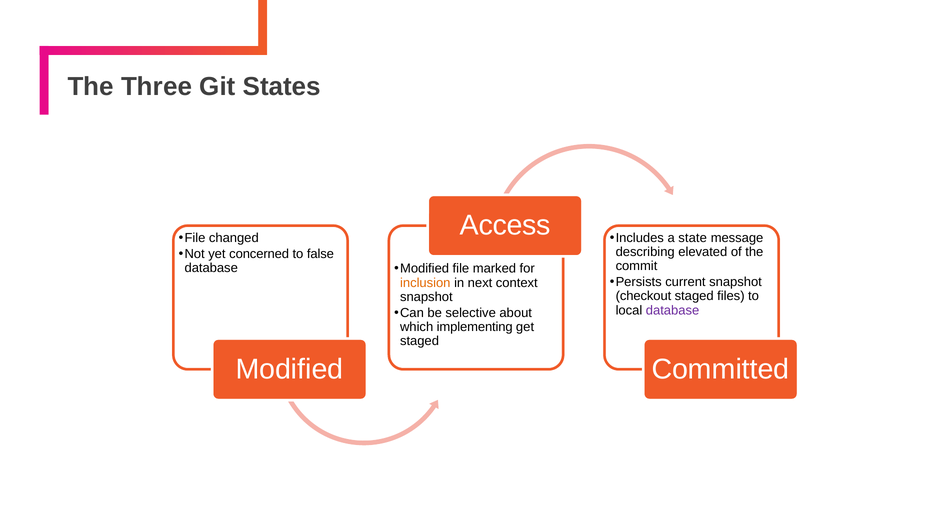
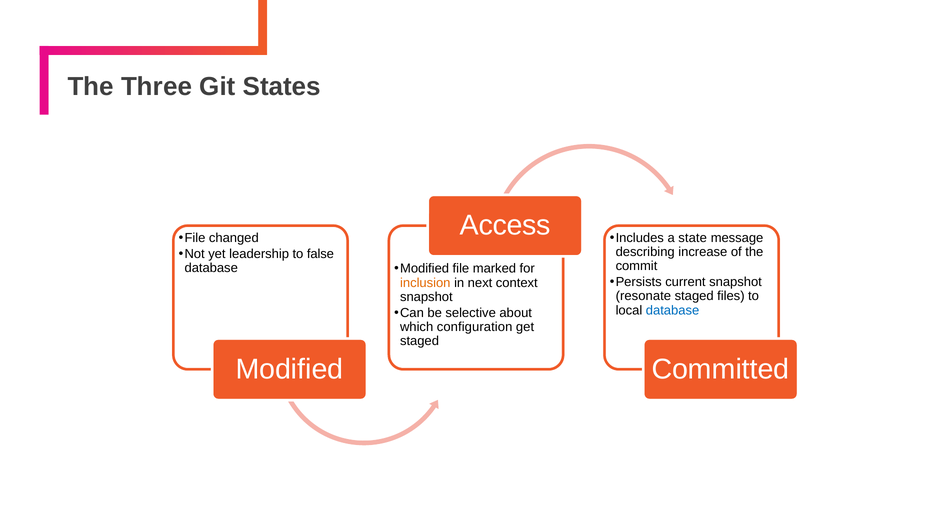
elevated: elevated -> increase
concerned: concerned -> leadership
checkout: checkout -> resonate
database at (673, 310) colour: purple -> blue
implementing: implementing -> configuration
